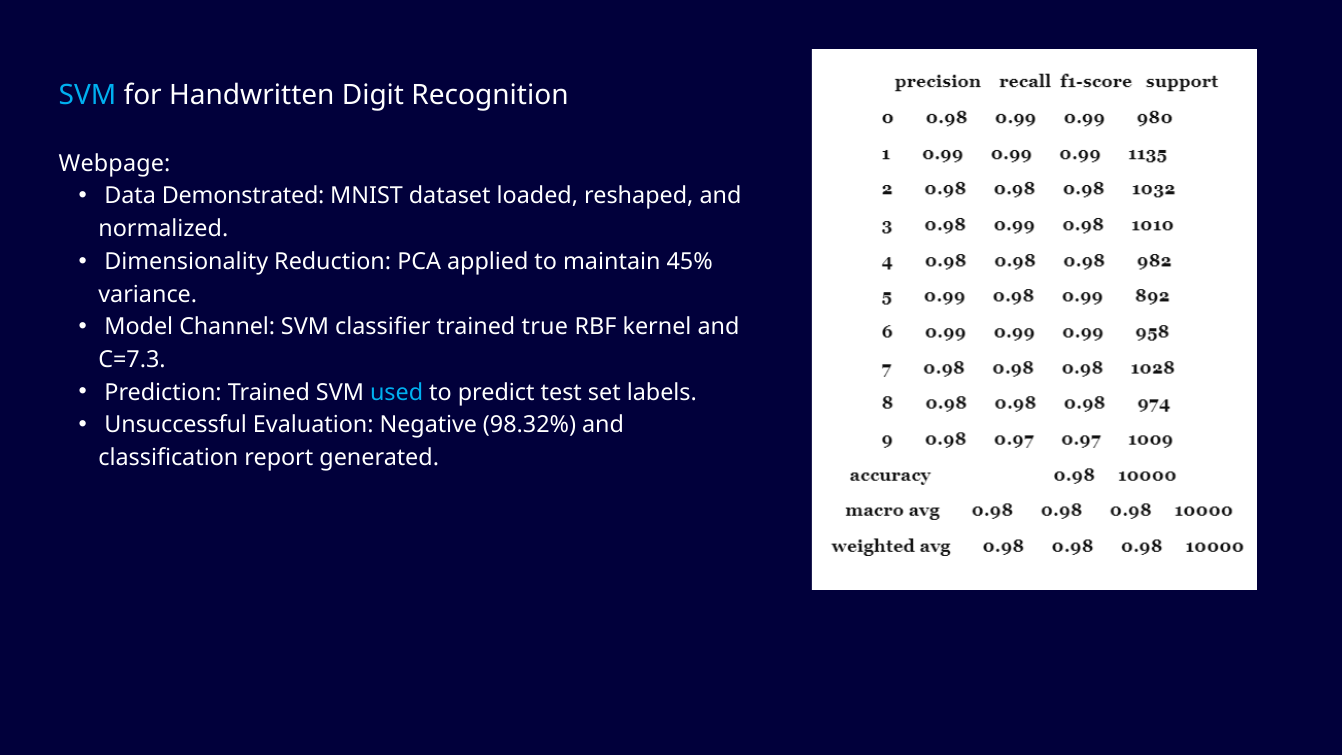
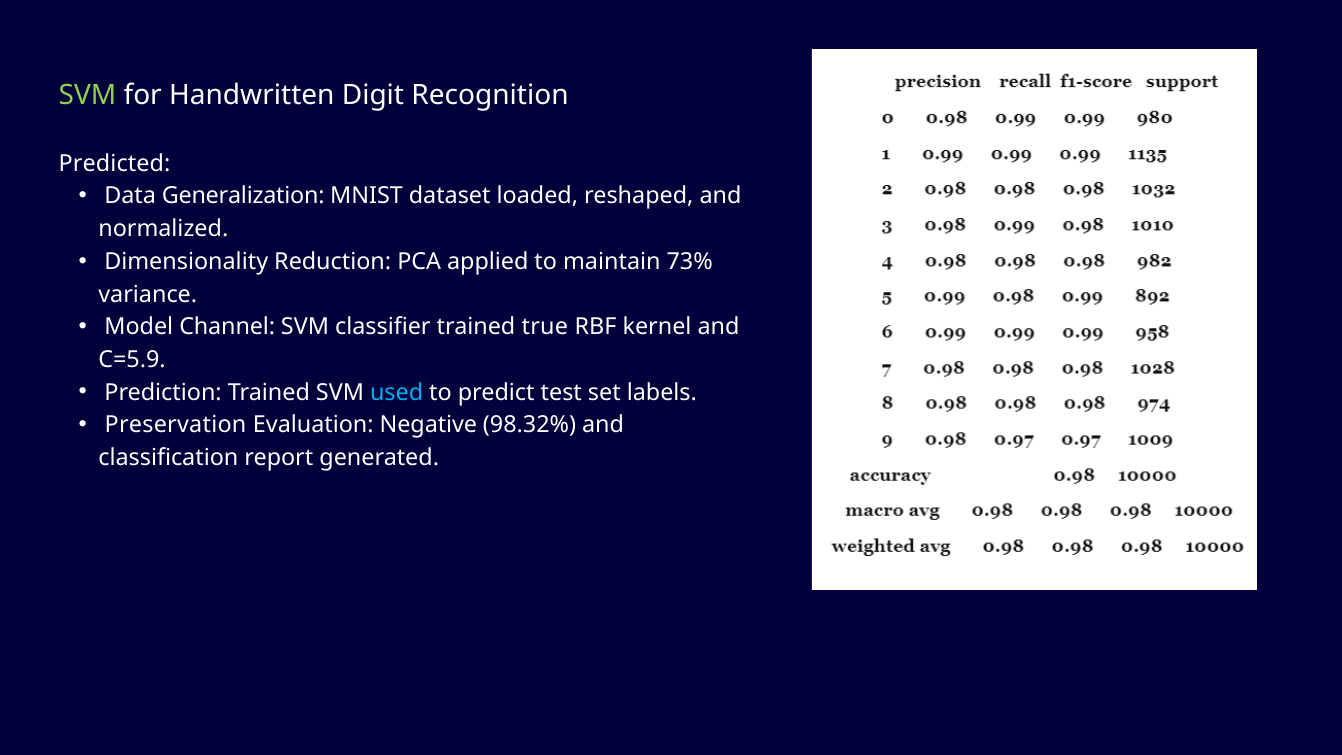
SVM at (88, 96) colour: light blue -> light green
Webpage: Webpage -> Predicted
Demonstrated: Demonstrated -> Generalization
45%: 45% -> 73%
C=7.3: C=7.3 -> C=5.9
Unsuccessful: Unsuccessful -> Preservation
